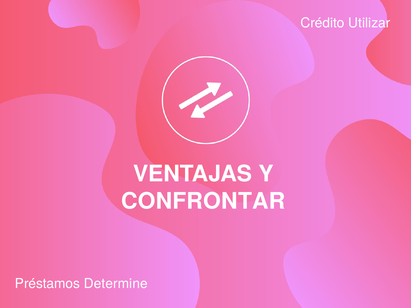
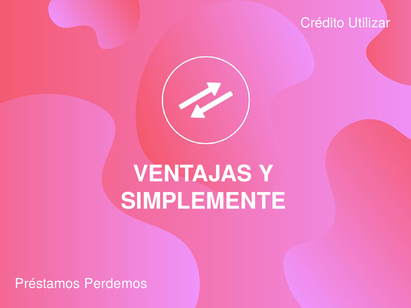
CONFRONTAR: CONFRONTAR -> SIMPLEMENTE
Determine: Determine -> Perdemos
